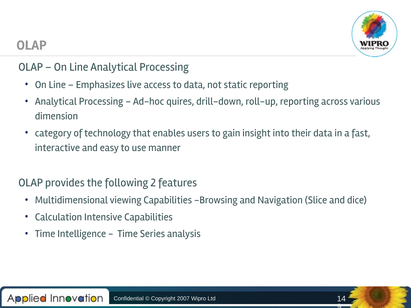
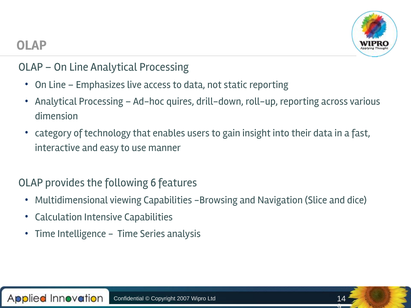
2: 2 -> 6
